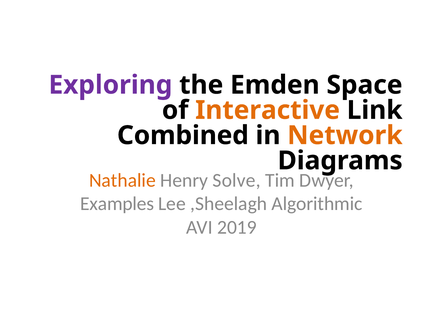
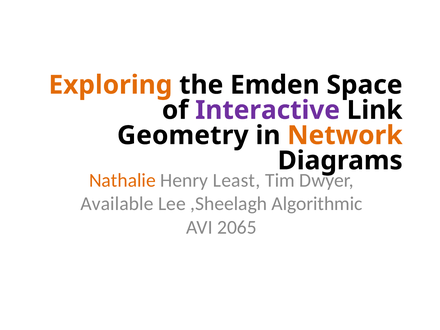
Exploring colour: purple -> orange
Interactive colour: orange -> purple
Combined: Combined -> Geometry
Solve: Solve -> Least
Examples: Examples -> Available
2019: 2019 -> 2065
